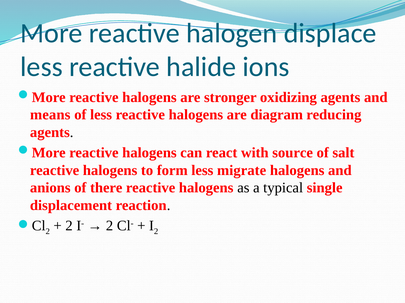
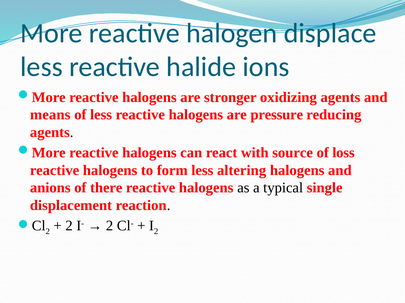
diagram: diagram -> pressure
salt: salt -> loss
migrate: migrate -> altering
